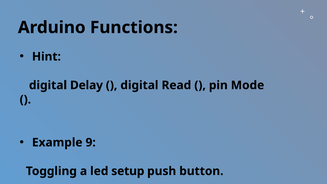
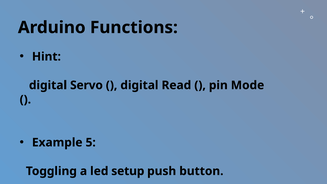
Delay: Delay -> Servo
9: 9 -> 5
